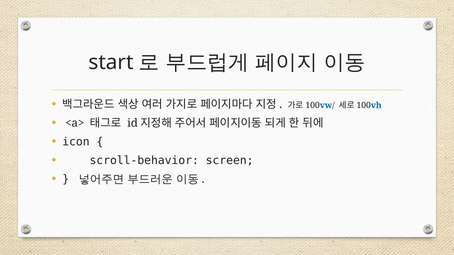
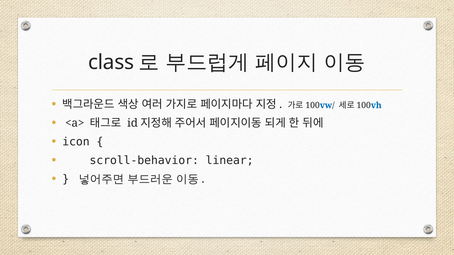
start: start -> class
screen: screen -> linear
